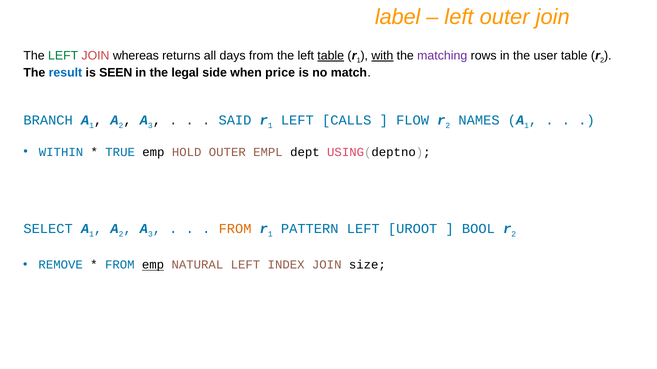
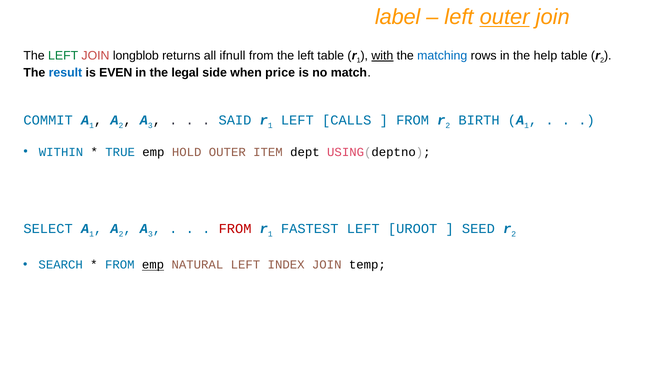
outer at (505, 17) underline: none -> present
whereas: whereas -> longblob
days: days -> ifnull
table at (331, 56) underline: present -> none
matching colour: purple -> blue
user: user -> help
SEEN: SEEN -> EVEN
BRANCH: BRANCH -> COMMIT
FLOW at (413, 121): FLOW -> FROM
NAMES: NAMES -> BIRTH
EMPL: EMPL -> ITEM
FROM at (235, 229) colour: orange -> red
PATTERN: PATTERN -> FASTEST
BOOL: BOOL -> SEED
REMOVE: REMOVE -> SEARCH
size: size -> temp
